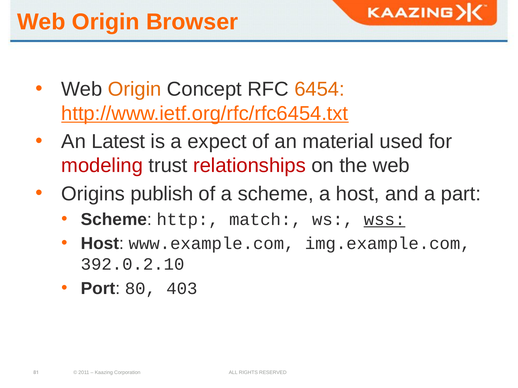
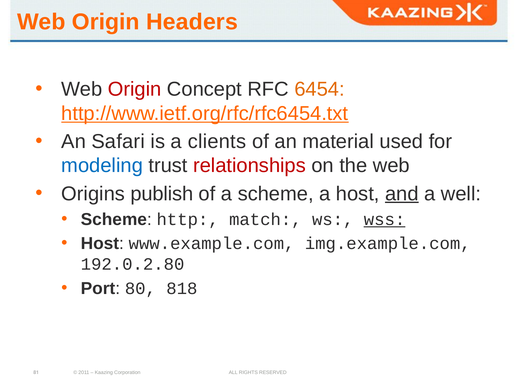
Browser: Browser -> Headers
Origin at (135, 89) colour: orange -> red
Latest: Latest -> Safari
expect: expect -> clients
modeling colour: red -> blue
and underline: none -> present
part: part -> well
392.0.2.10: 392.0.2.10 -> 192.0.2.80
403: 403 -> 818
